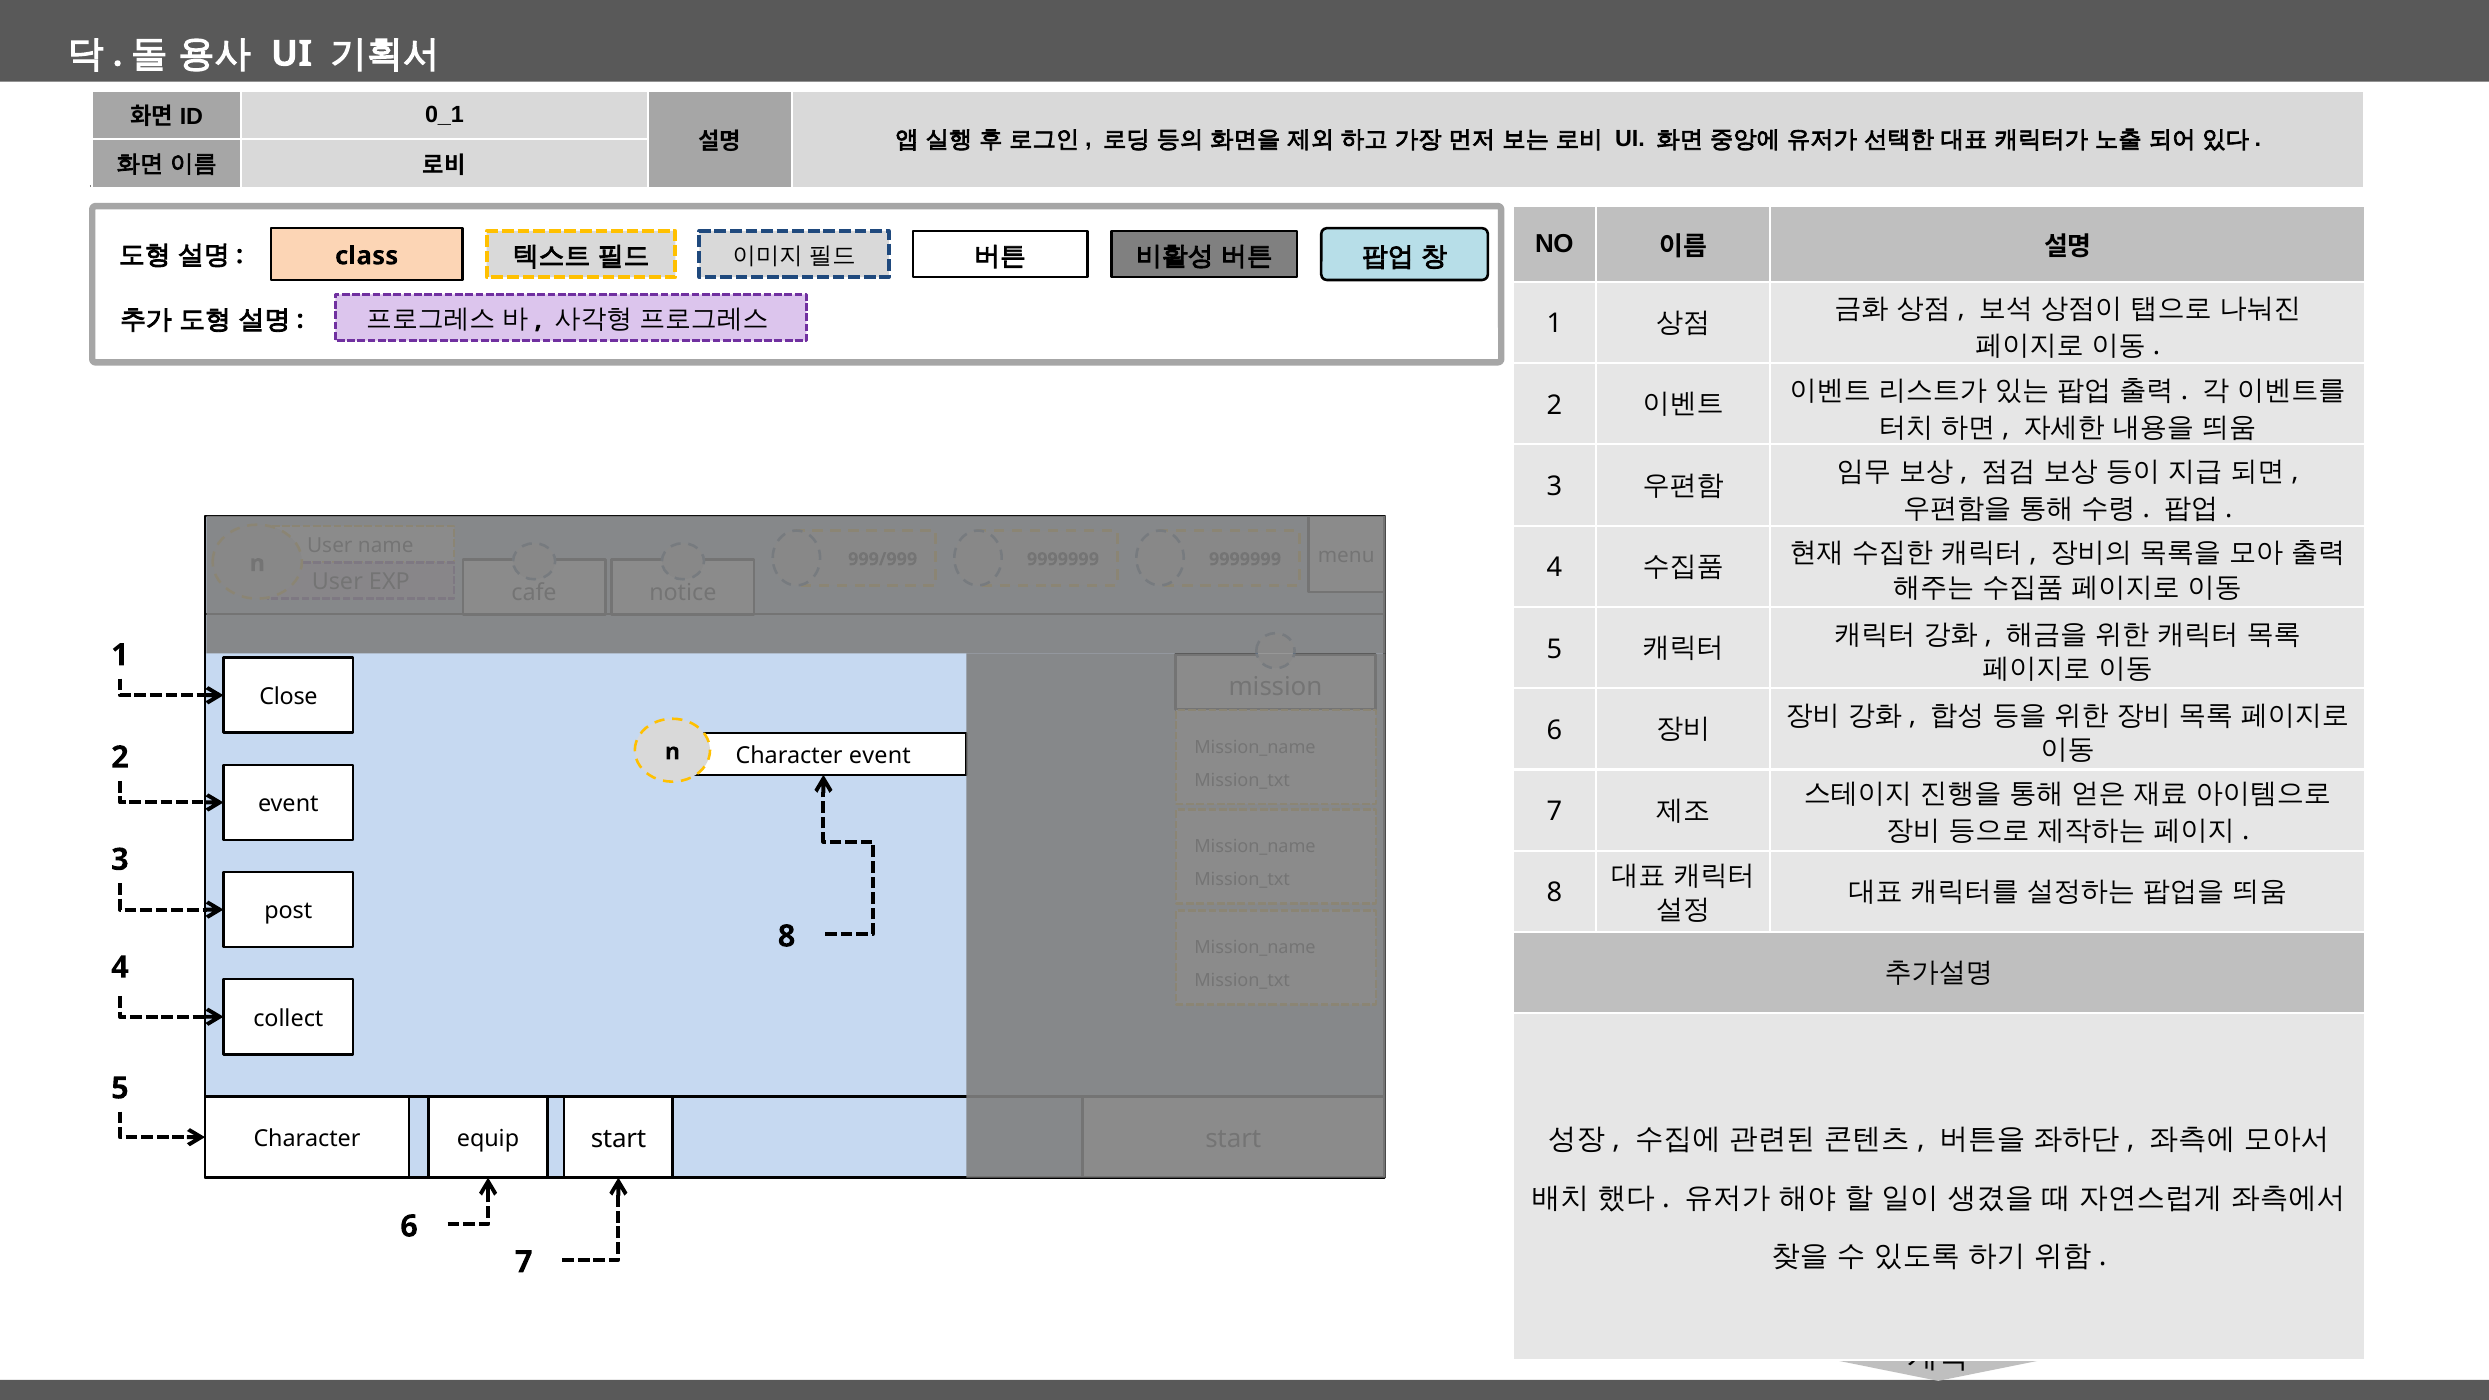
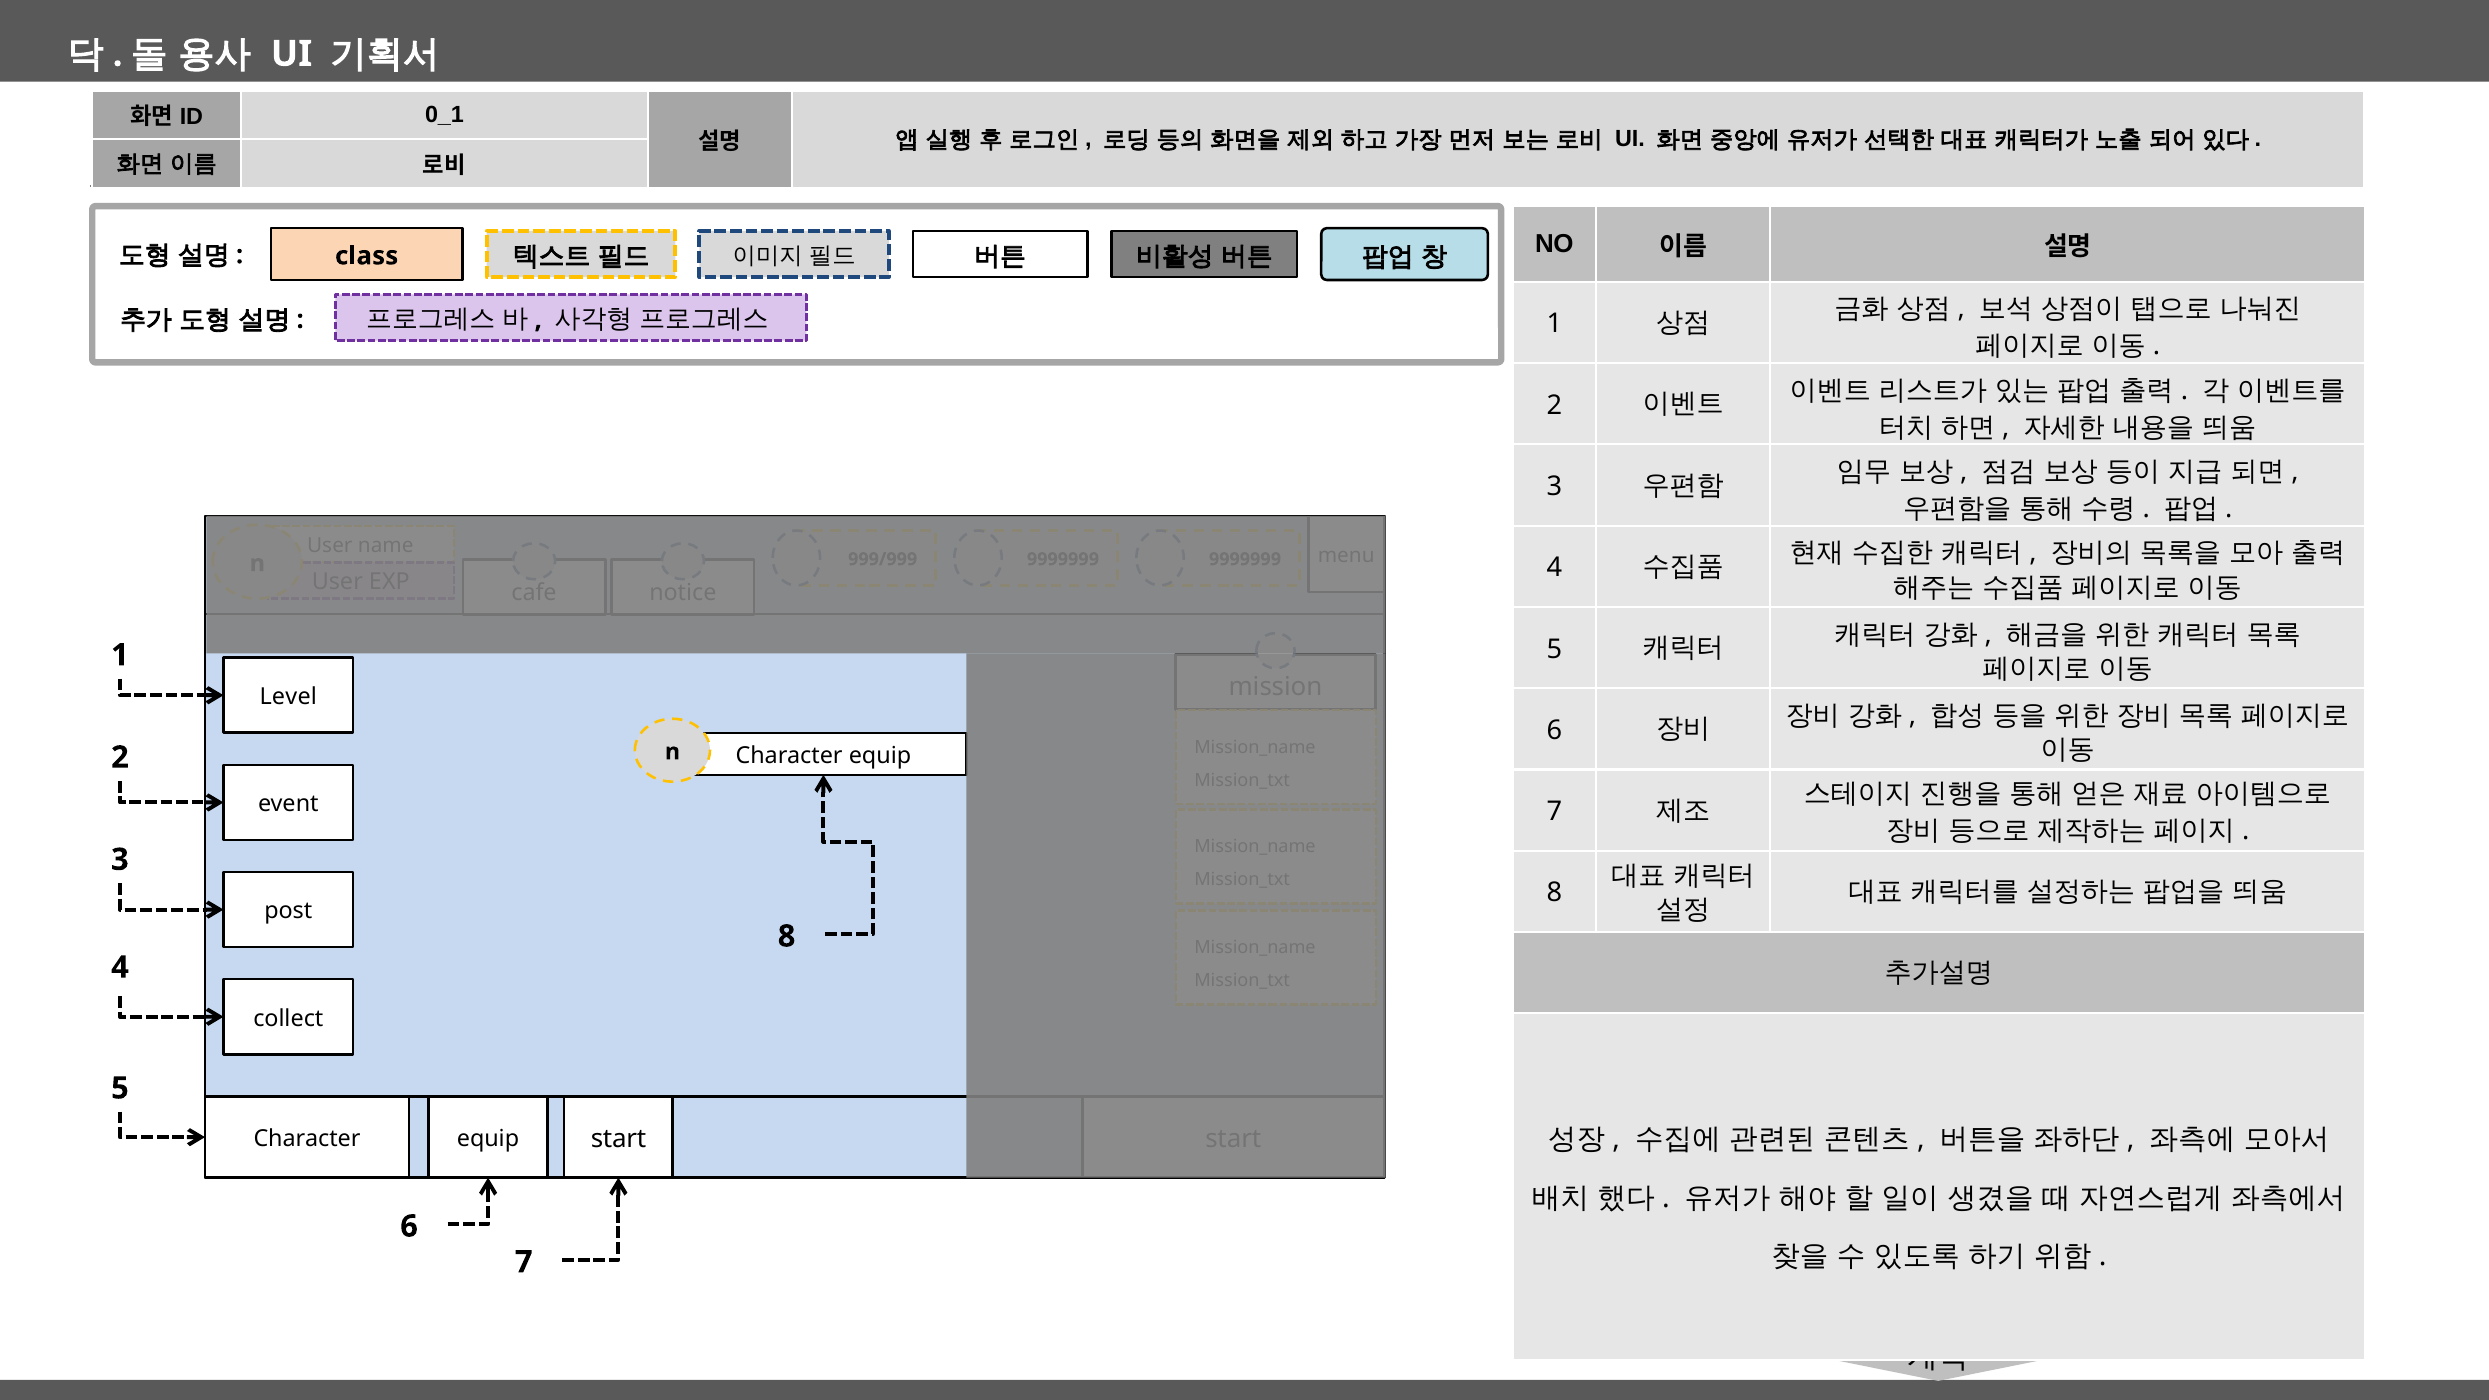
Close: Close -> Level
Character event: event -> equip
